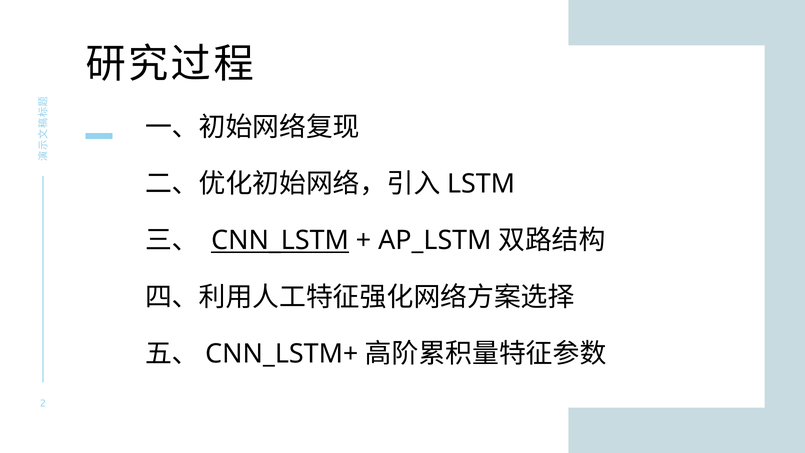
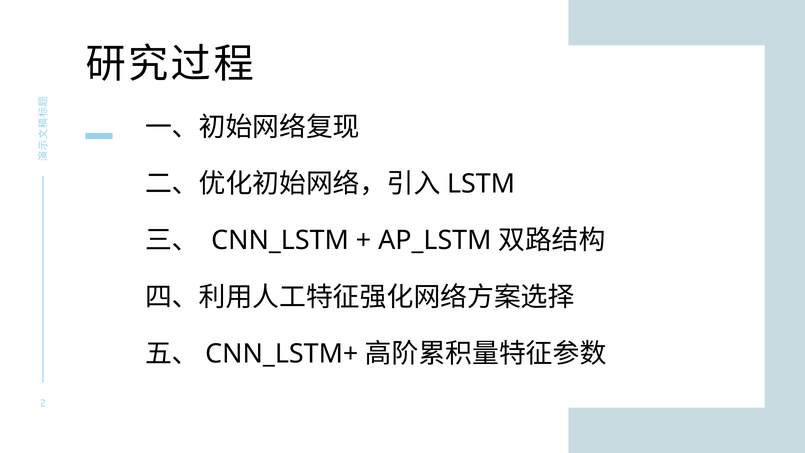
CNN_LSTM underline: present -> none
